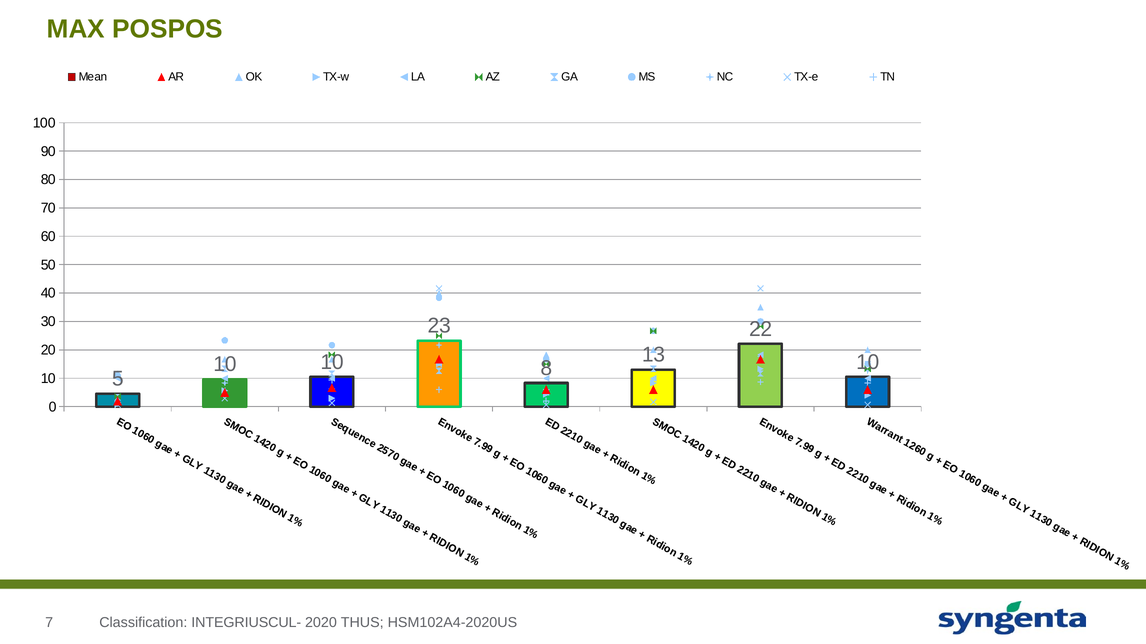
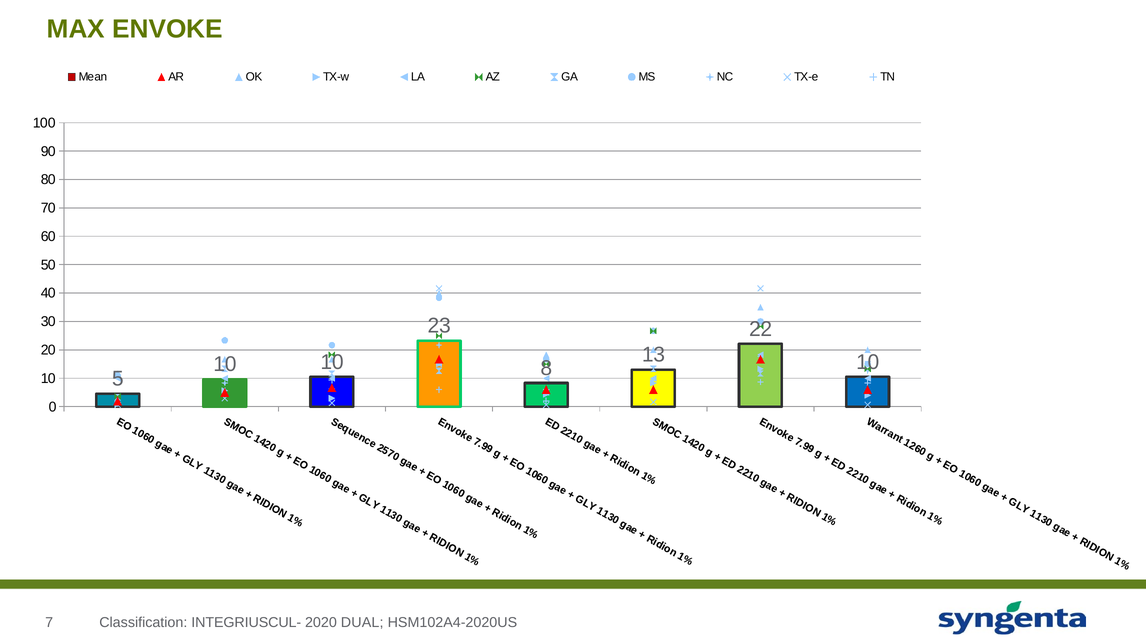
POSPOS: POSPOS -> ENVOKE
THUS: THUS -> DUAL
